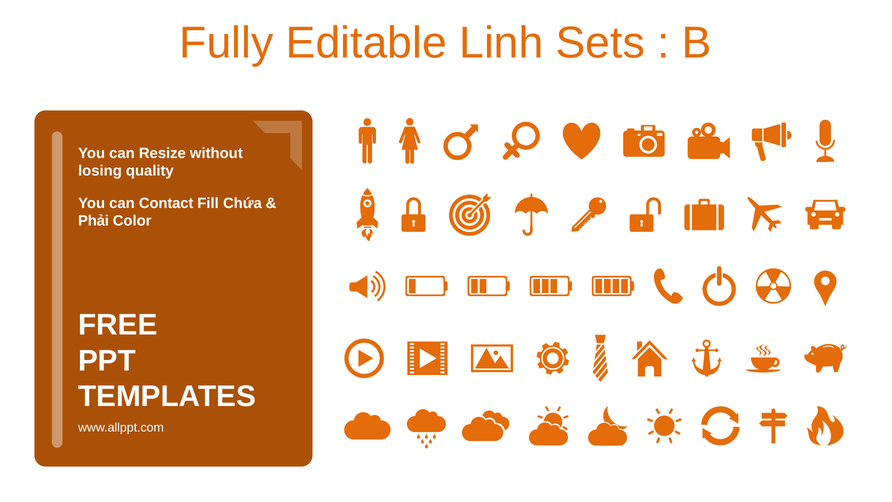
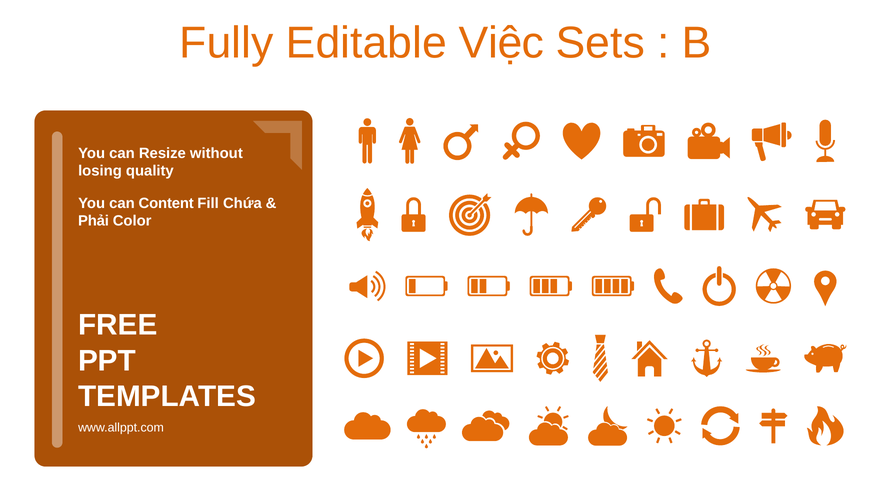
Linh: Linh -> Việc
Contact: Contact -> Content
